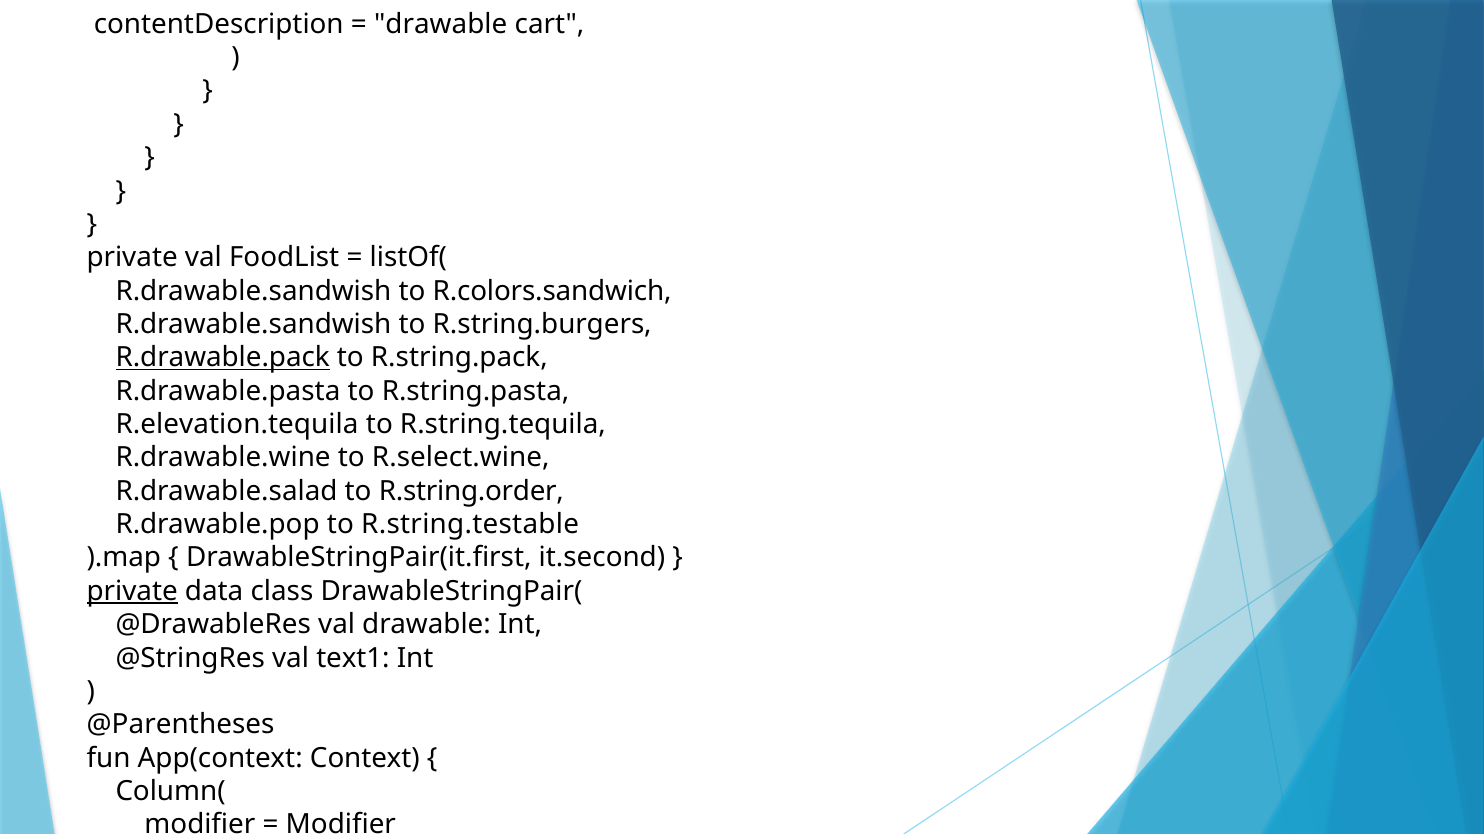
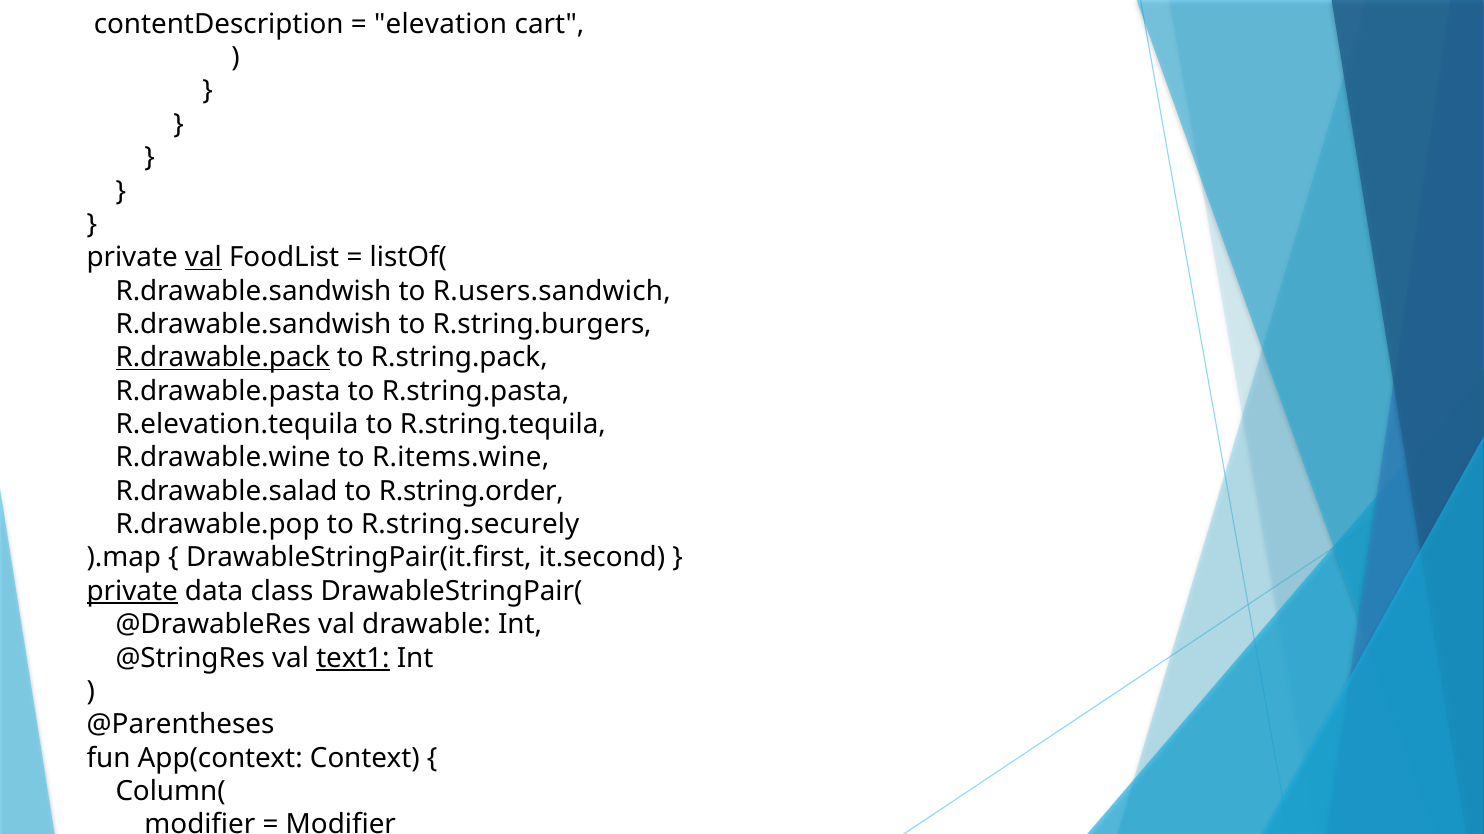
drawable at (441, 24): drawable -> elevation
val at (203, 258) underline: none -> present
R.colors.sandwich: R.colors.sandwich -> R.users.sandwich
R.select.wine: R.select.wine -> R.items.wine
R.string.testable: R.string.testable -> R.string.securely
text1 underline: none -> present
